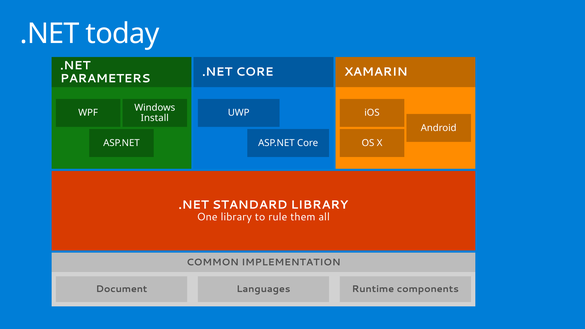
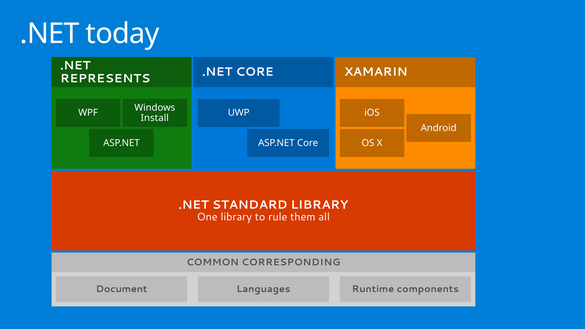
PARAMETERS: PARAMETERS -> REPRESENTS
IMPLEMENTATION: IMPLEMENTATION -> CORRESPONDING
